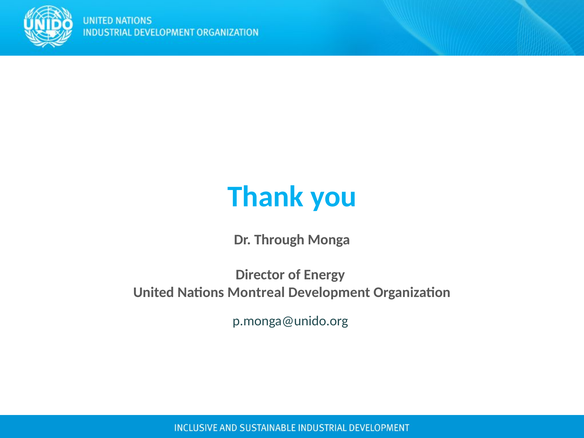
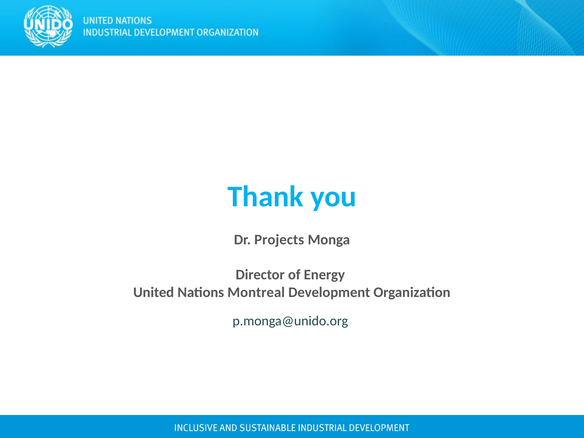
Through: Through -> Projects
